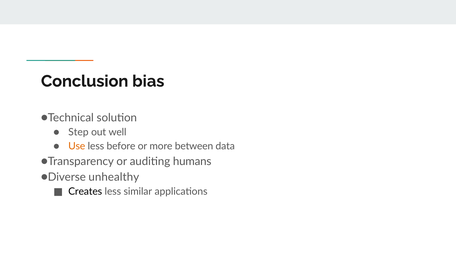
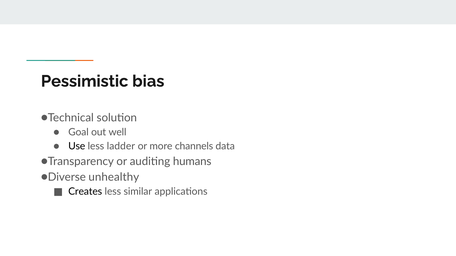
Conclusion: Conclusion -> Pessimistic
Step: Step -> Goal
Use colour: orange -> black
before: before -> ladder
between: between -> channels
